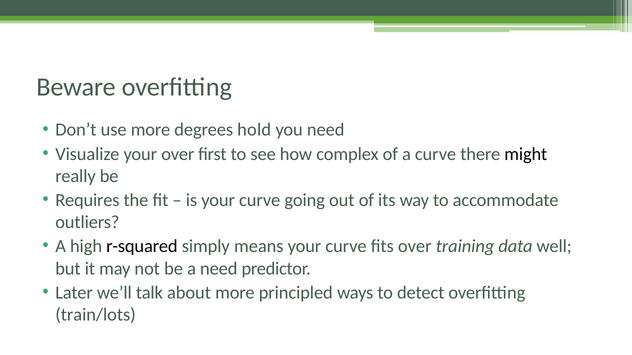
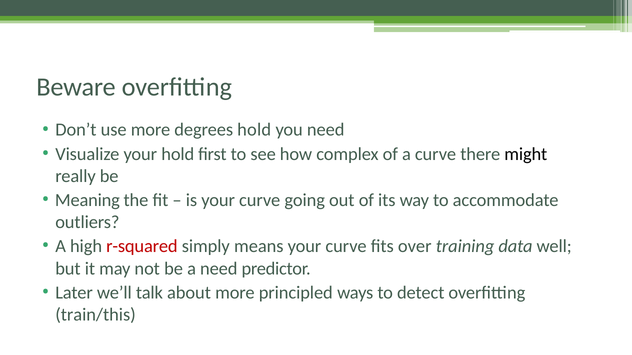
your over: over -> hold
Requires: Requires -> Meaning
r-squared colour: black -> red
train/lots: train/lots -> train/this
